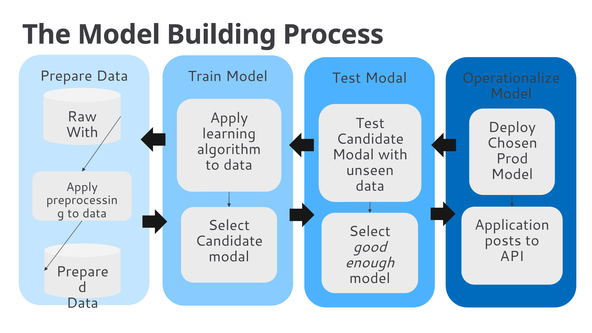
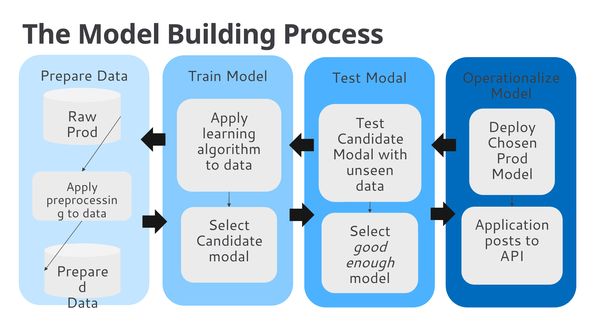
With at (82, 132): With -> Prod
